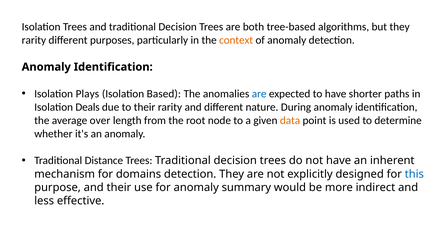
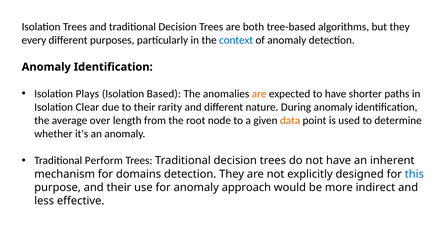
rarity at (34, 40): rarity -> every
context colour: orange -> blue
are at (259, 94) colour: blue -> orange
Deals: Deals -> Clear
Distance: Distance -> Perform
summary: summary -> approach
